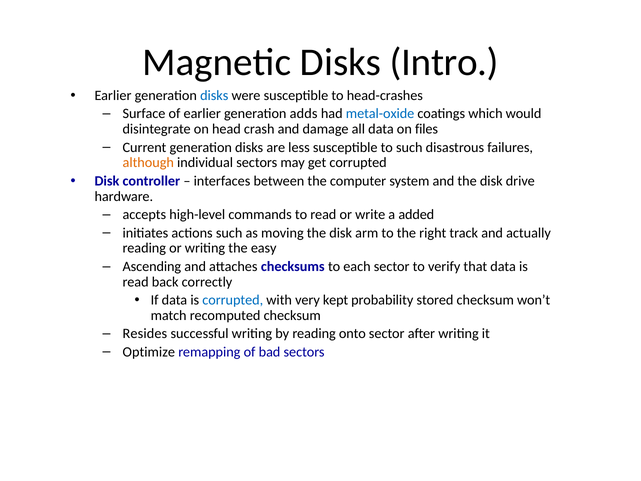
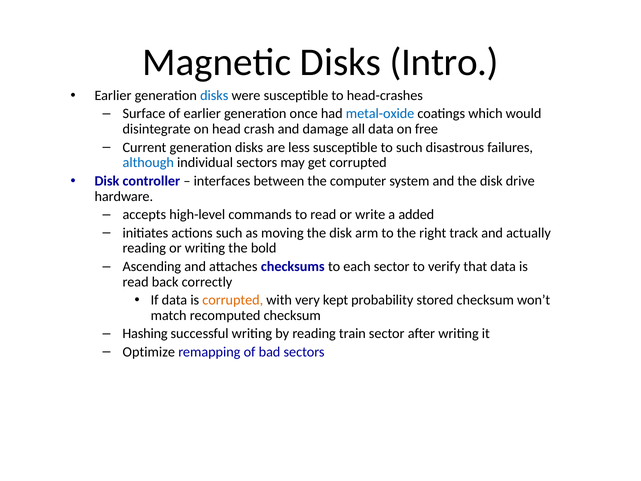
adds: adds -> once
files: files -> free
although colour: orange -> blue
easy: easy -> bold
corrupted at (233, 300) colour: blue -> orange
Resides: Resides -> Hashing
onto: onto -> train
